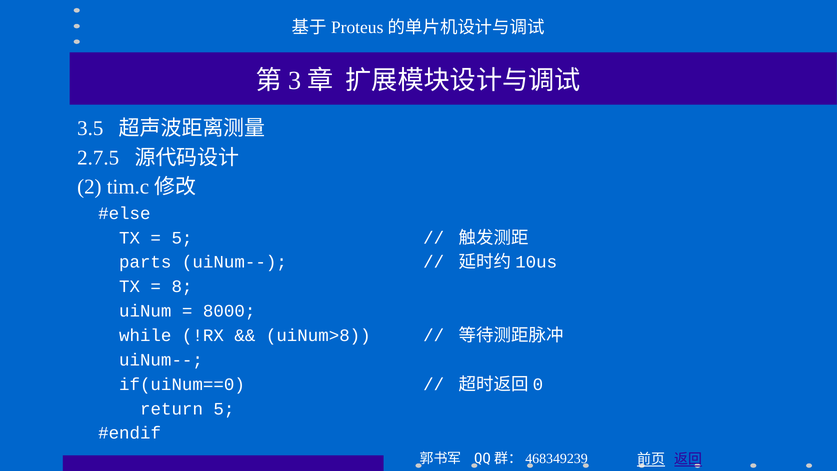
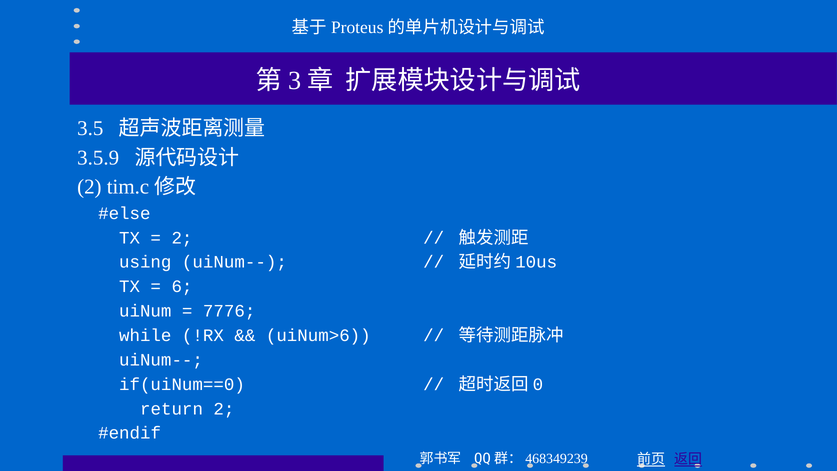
2.7.5: 2.7.5 -> 3.5.9
5 at (182, 238): 5 -> 2
parts: parts -> using
8: 8 -> 6
8000: 8000 -> 7776
uiNum>8: uiNum>8 -> uiNum>6
return 5: 5 -> 2
